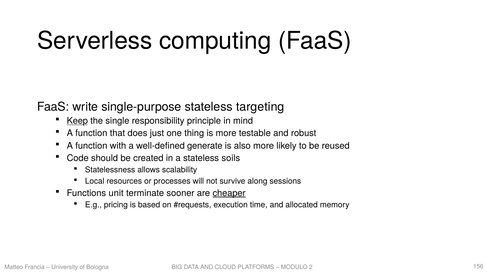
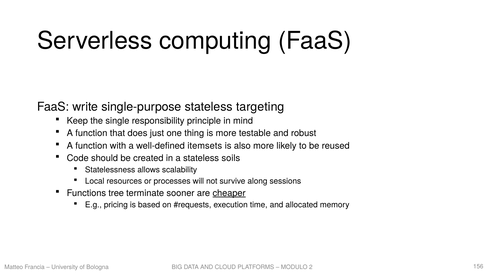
Keep underline: present -> none
generate: generate -> itemsets
unit: unit -> tree
